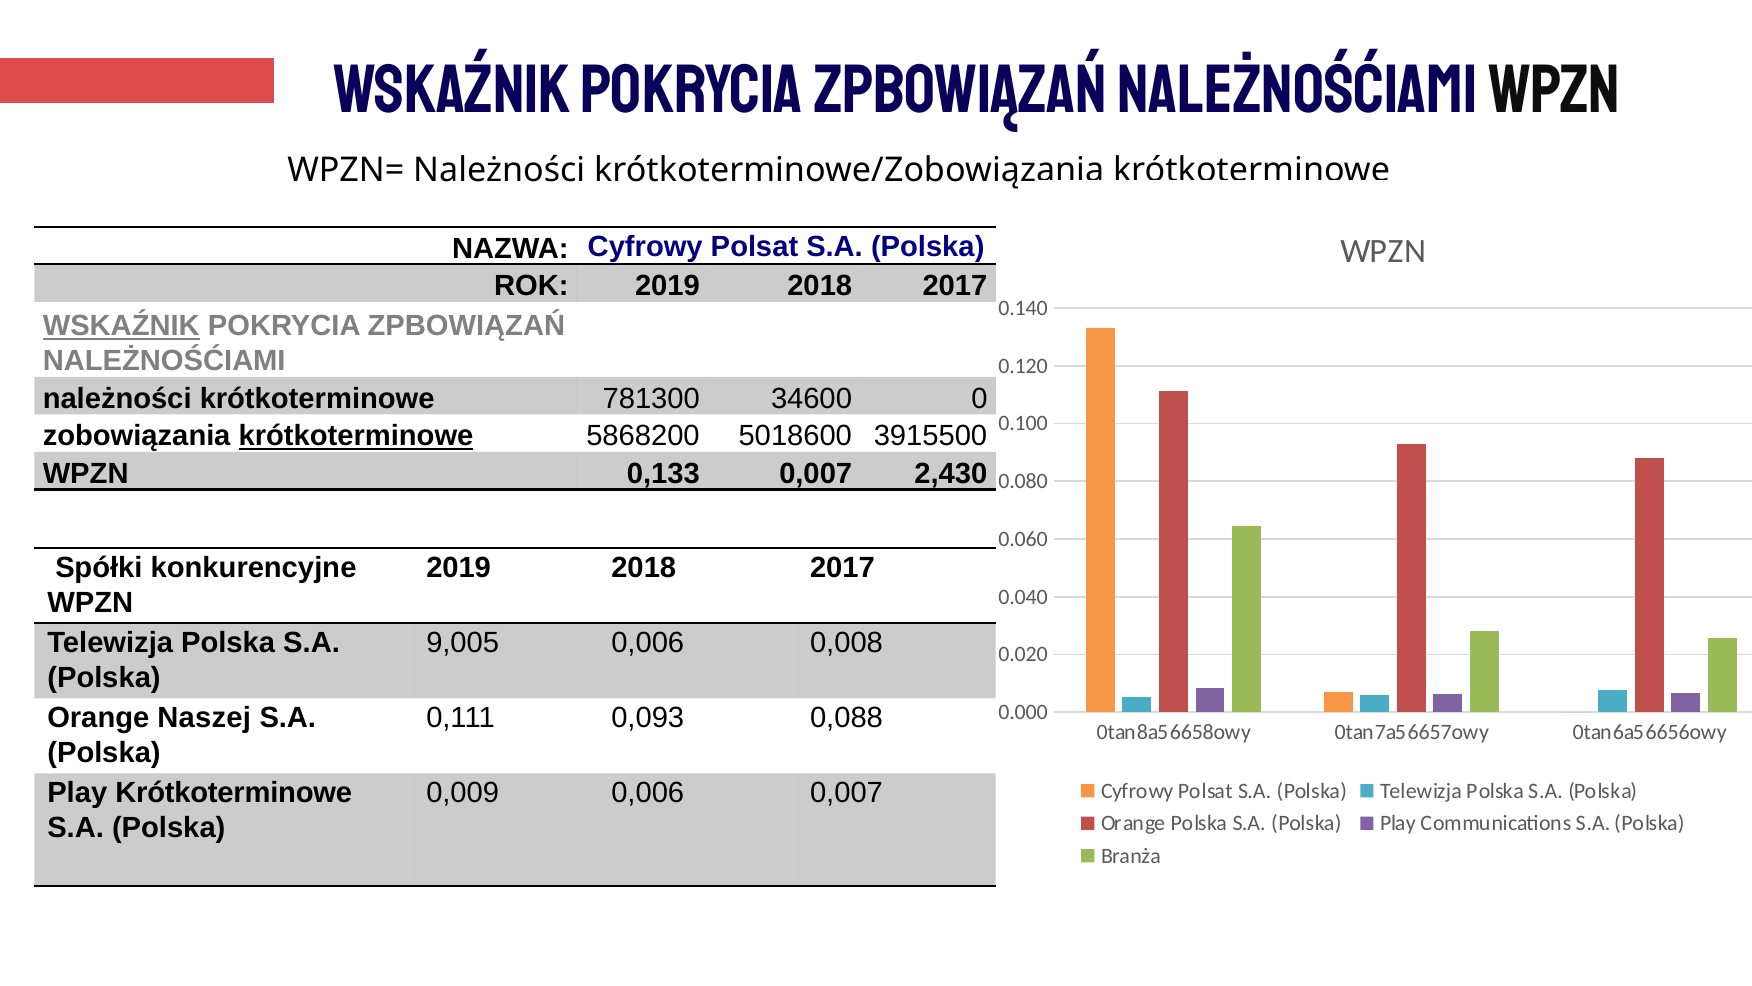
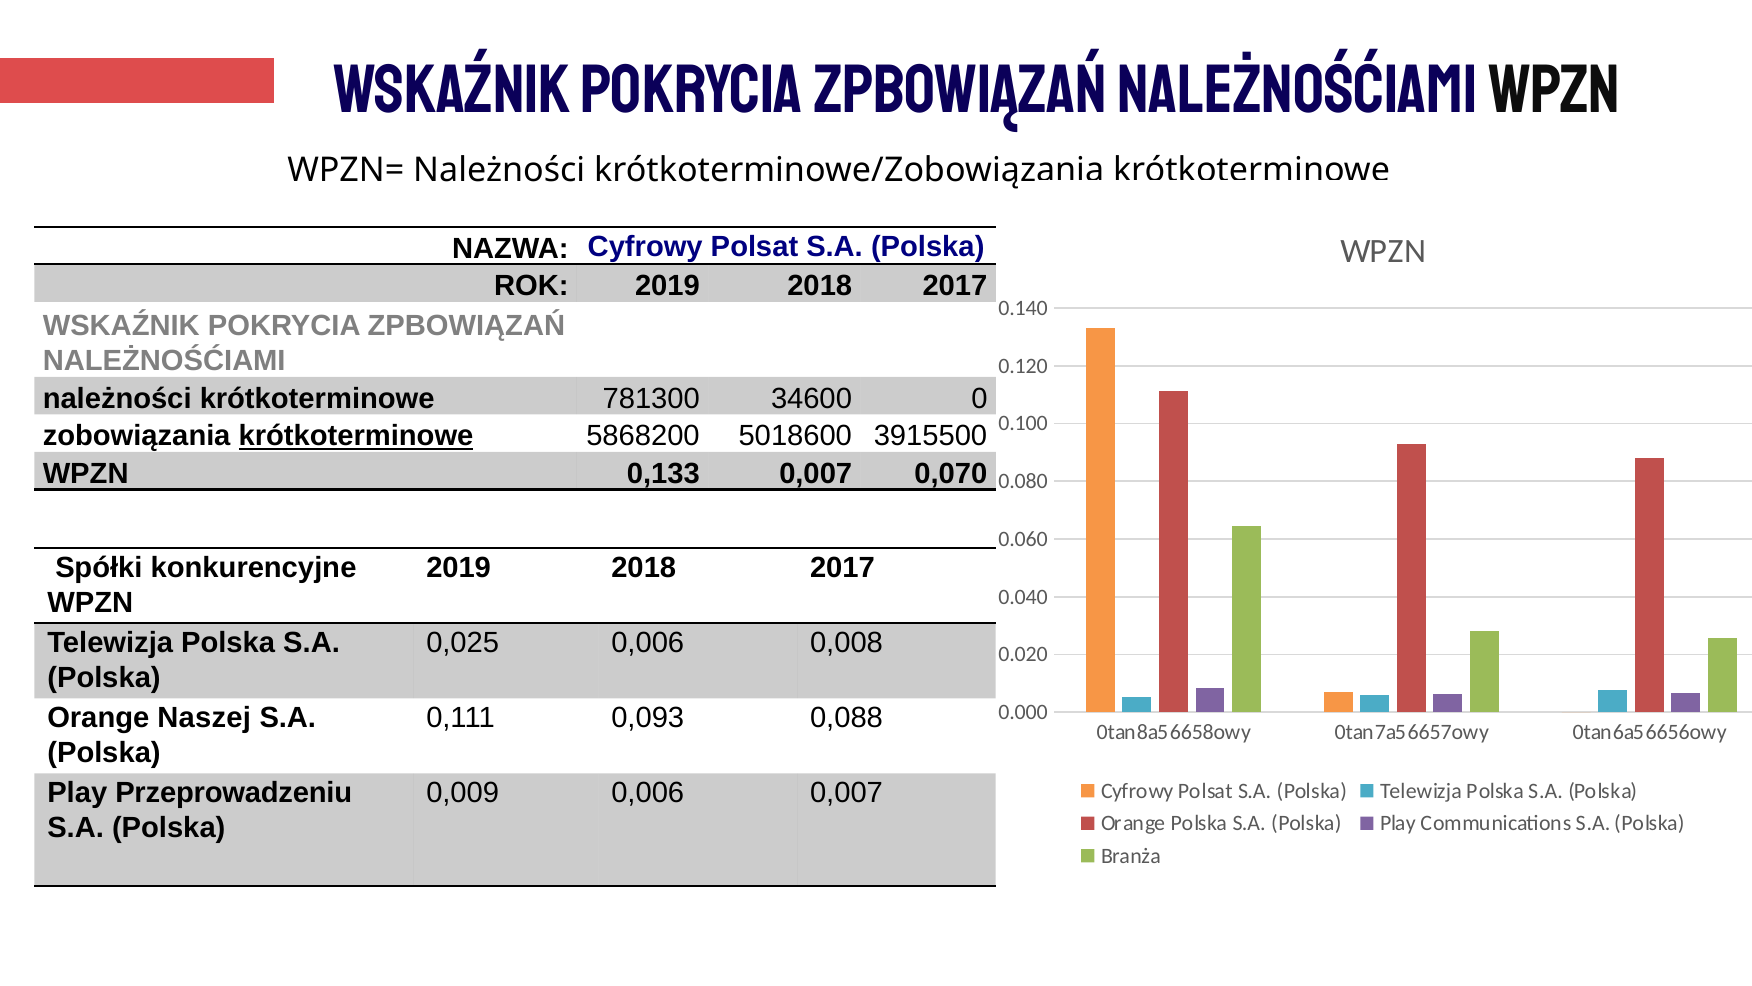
WSKAŹNIK at (121, 326) underline: present -> none
2,430: 2,430 -> 0,070
9,005: 9,005 -> 0,025
Play Krótkoterminowe: Krótkoterminowe -> Przeprowadzeniu
